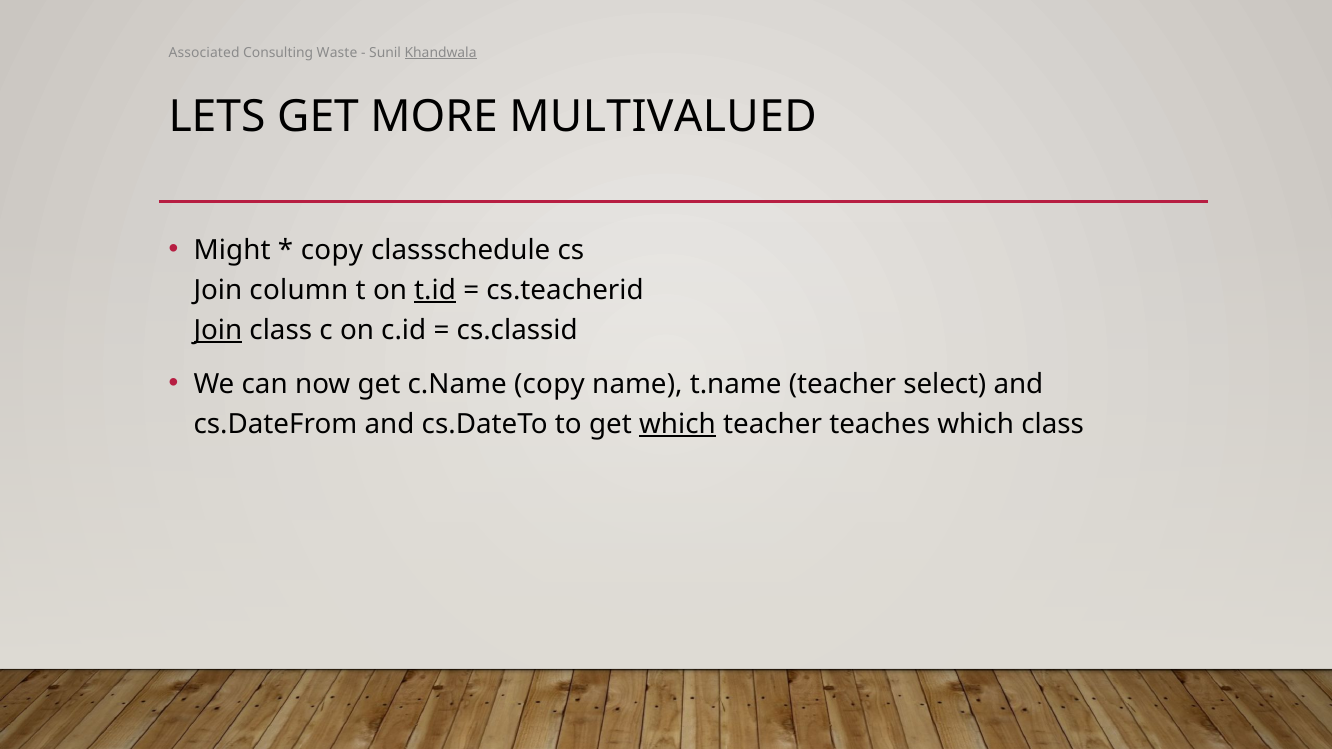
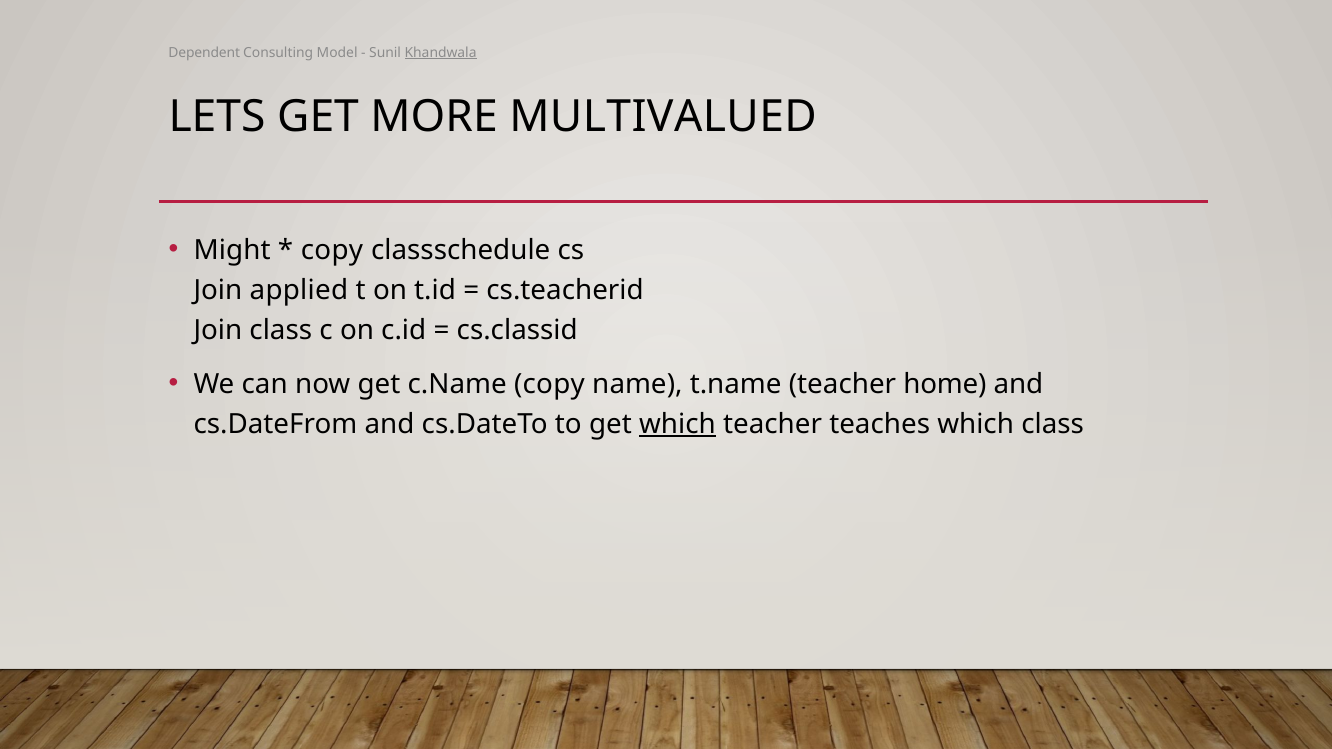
Associated: Associated -> Dependent
Waste: Waste -> Model
column: column -> applied
t.id underline: present -> none
Join at (218, 330) underline: present -> none
select: select -> home
